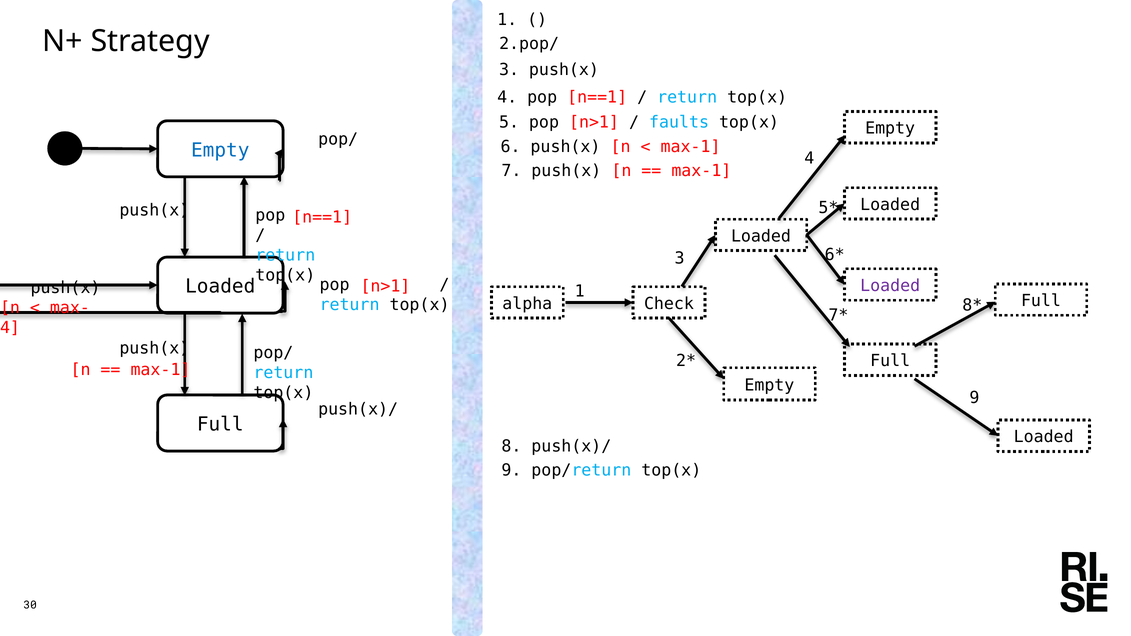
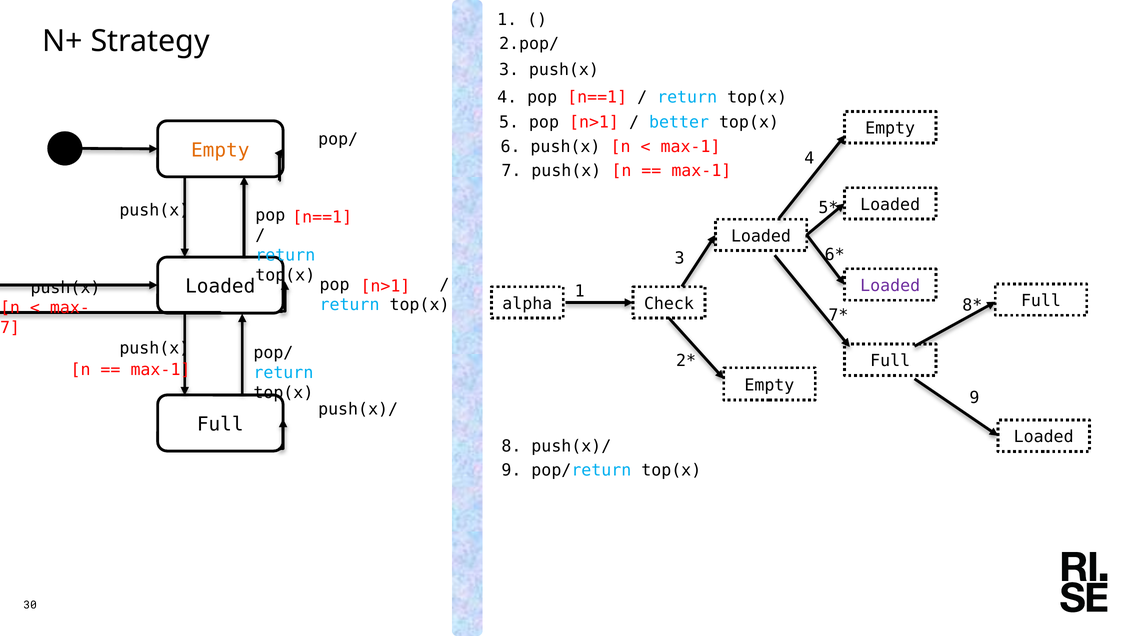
faults: faults -> better
Empty at (220, 150) colour: blue -> orange
4 at (10, 328): 4 -> 7
